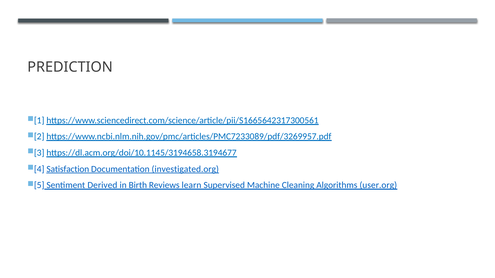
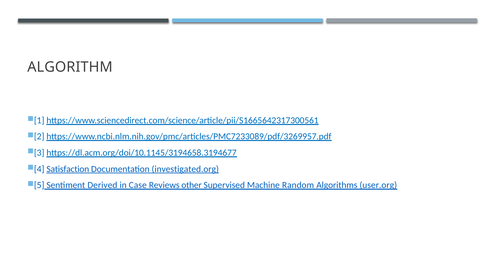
PREDICTION: PREDICTION -> ALGORITHM
Birth: Birth -> Case
learn: learn -> other
Cleaning: Cleaning -> Random
